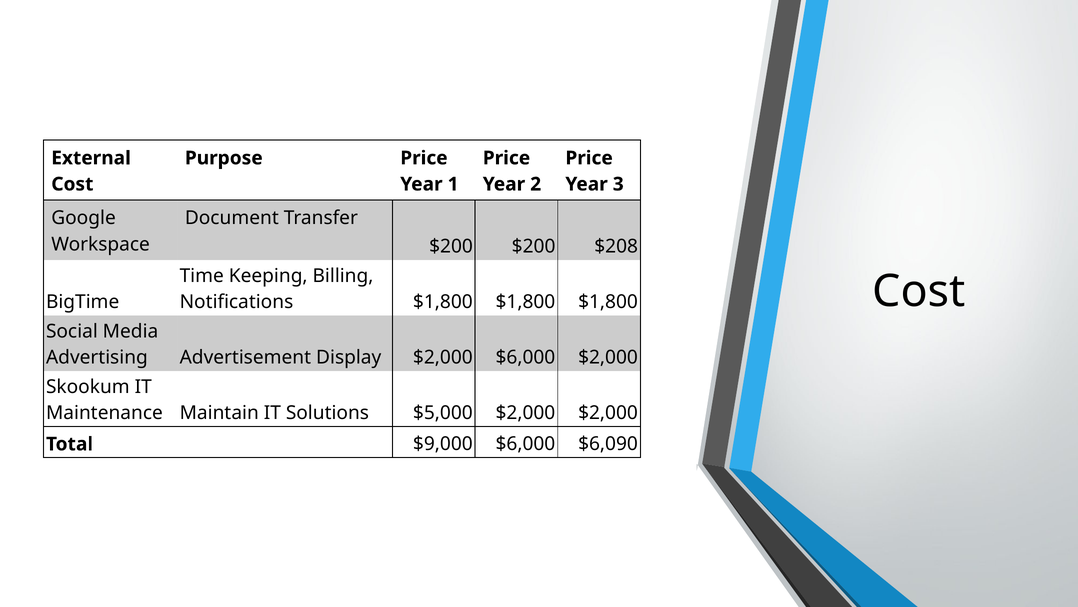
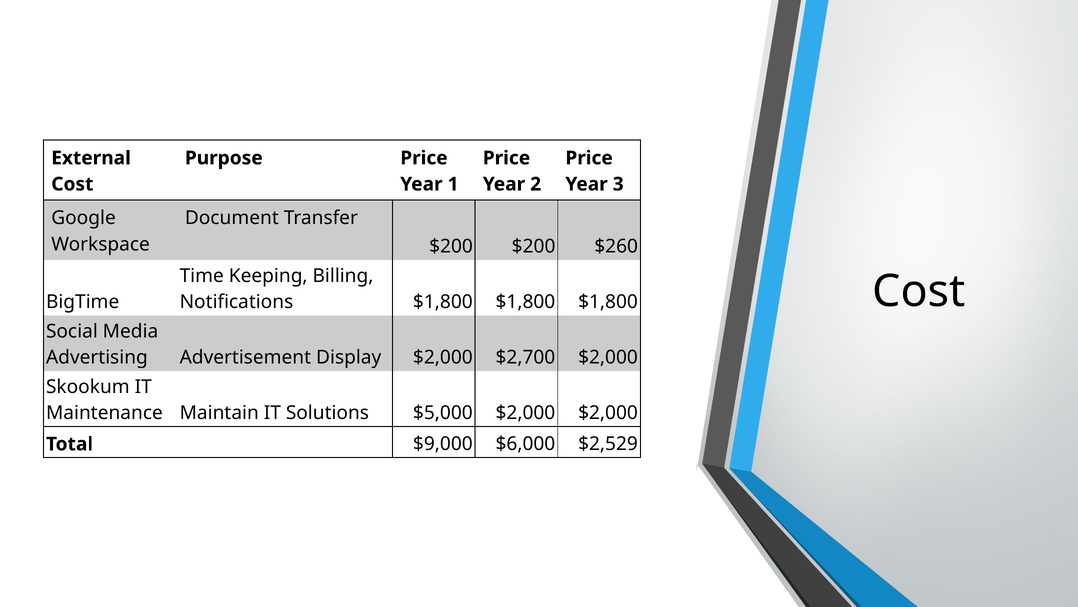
$208: $208 -> $260
$2,000 $6,000: $6,000 -> $2,700
$6,090: $6,090 -> $2,529
